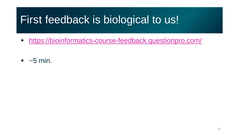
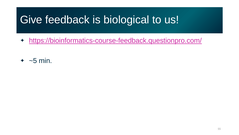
First: First -> Give
